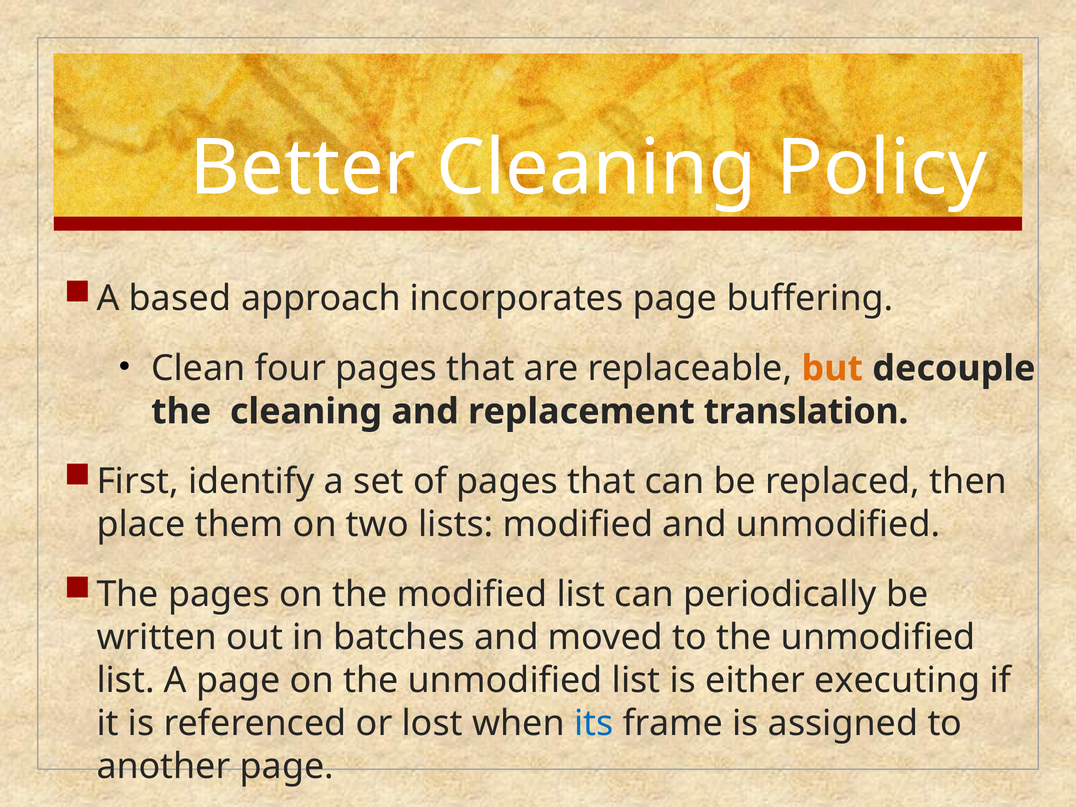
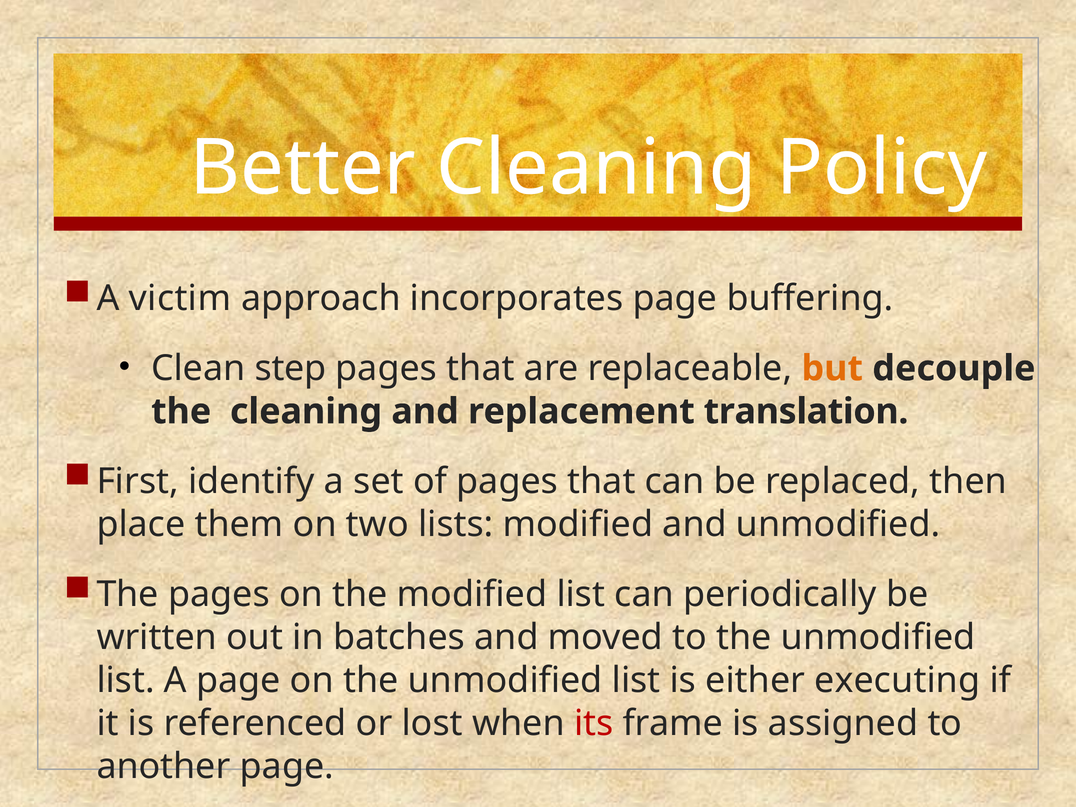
based: based -> victim
four: four -> step
its colour: blue -> red
